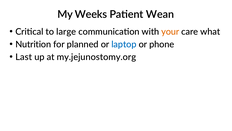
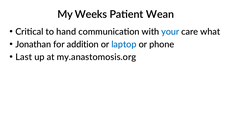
large: large -> hand
your colour: orange -> blue
Nutrition: Nutrition -> Jonathan
planned: planned -> addition
my.jejunostomy.org: my.jejunostomy.org -> my.anastomosis.org
